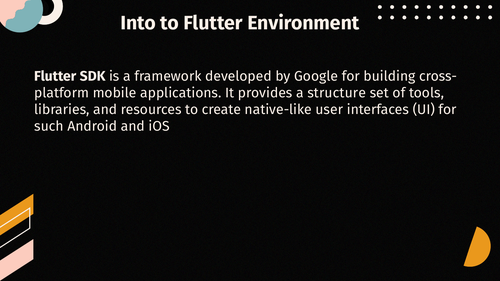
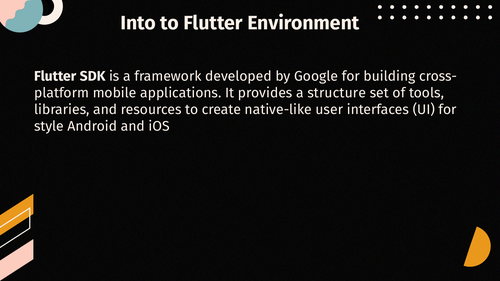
such: such -> style
